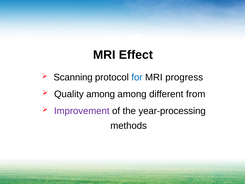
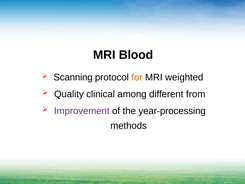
Effect: Effect -> Blood
for colour: blue -> orange
progress: progress -> weighted
Quality among: among -> clinical
